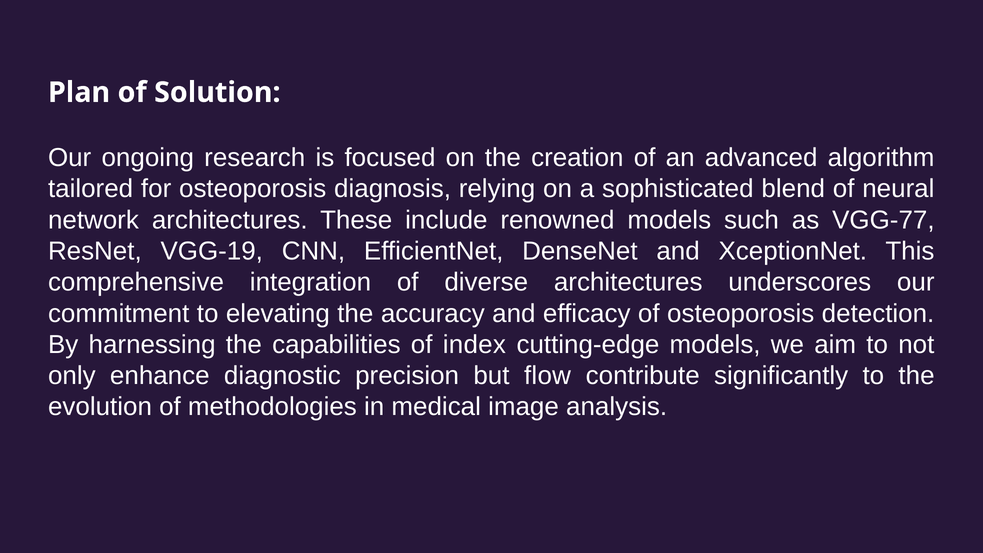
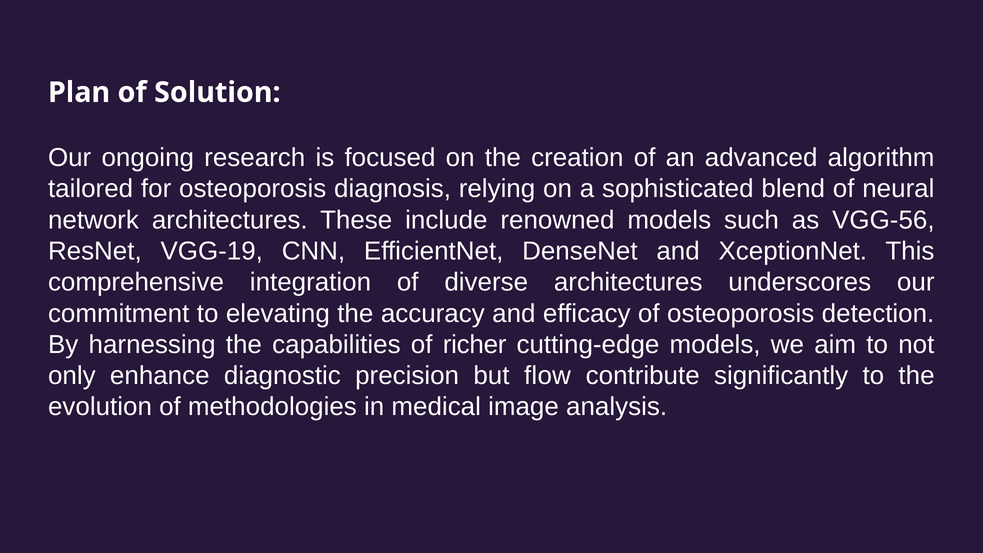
VGG-77: VGG-77 -> VGG-56
index: index -> richer
